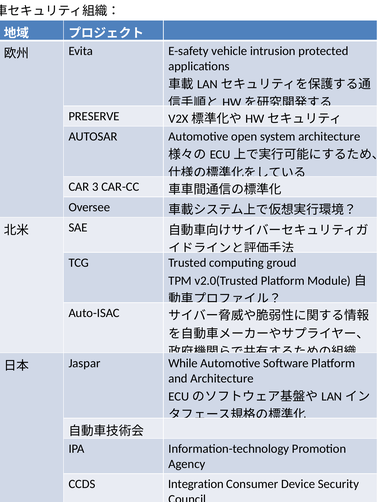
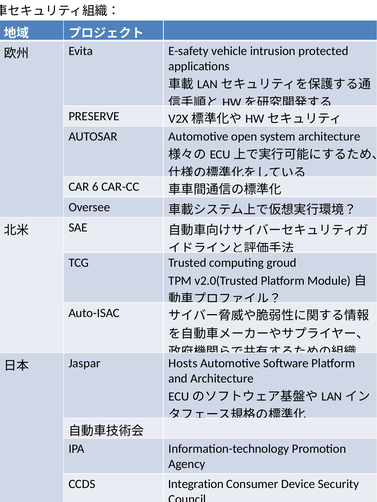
3: 3 -> 6
While: While -> Hosts
